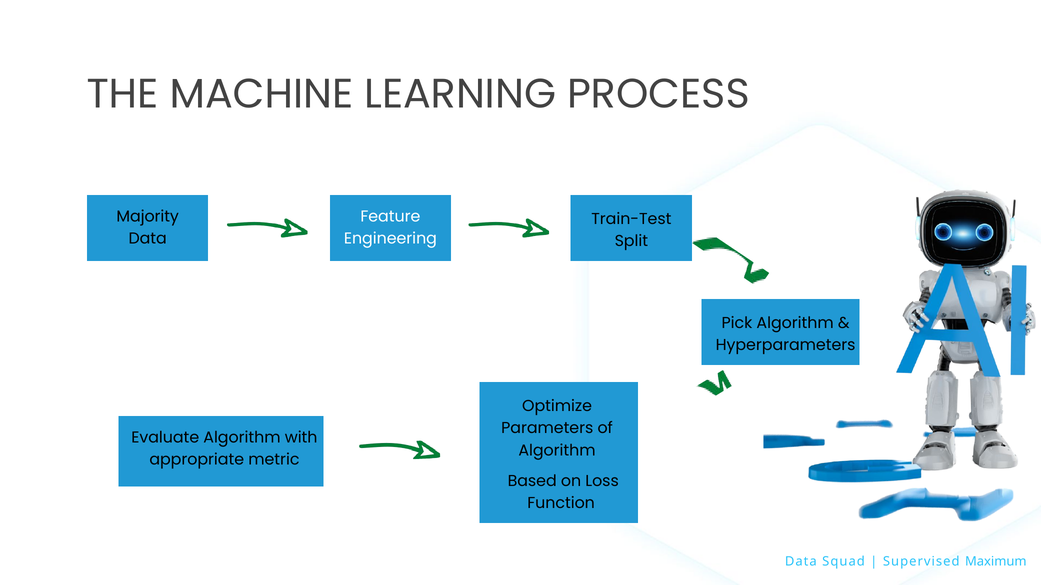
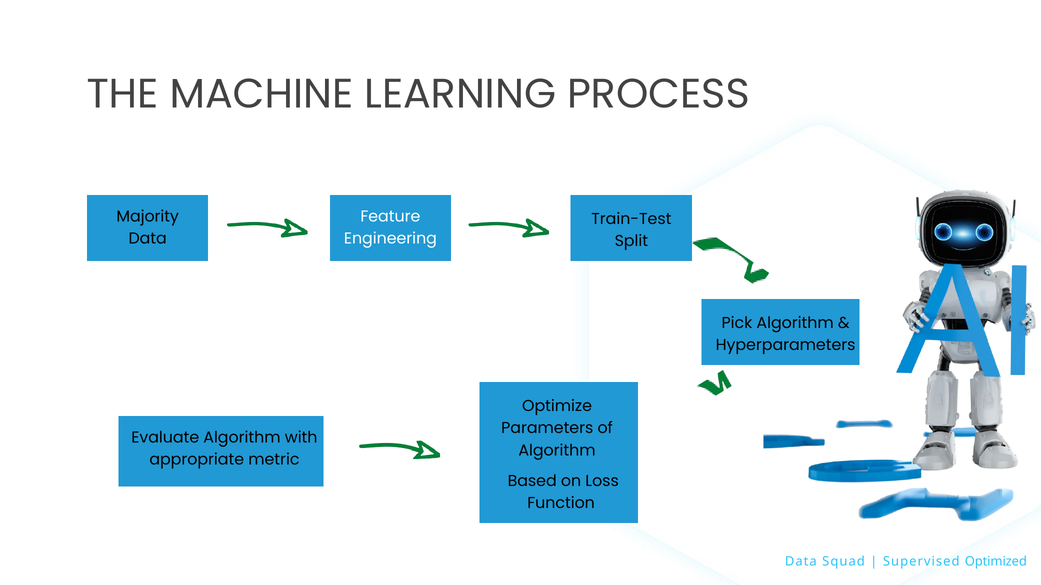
Maximum: Maximum -> Optimized
